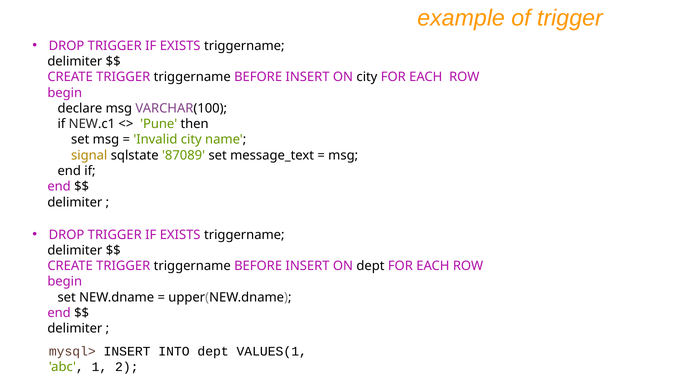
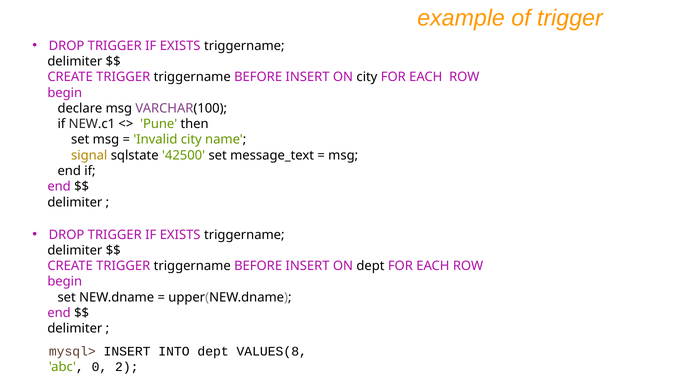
87089: 87089 -> 42500
VALUES(1: VALUES(1 -> VALUES(8
1: 1 -> 0
